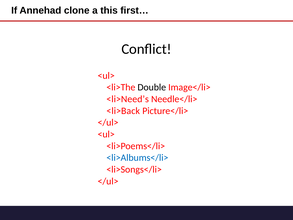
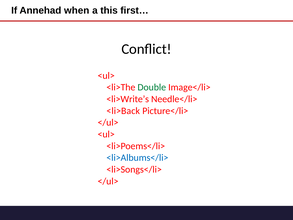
clone: clone -> when
Double colour: black -> green
<li>Need’s: <li>Need’s -> <li>Write’s
